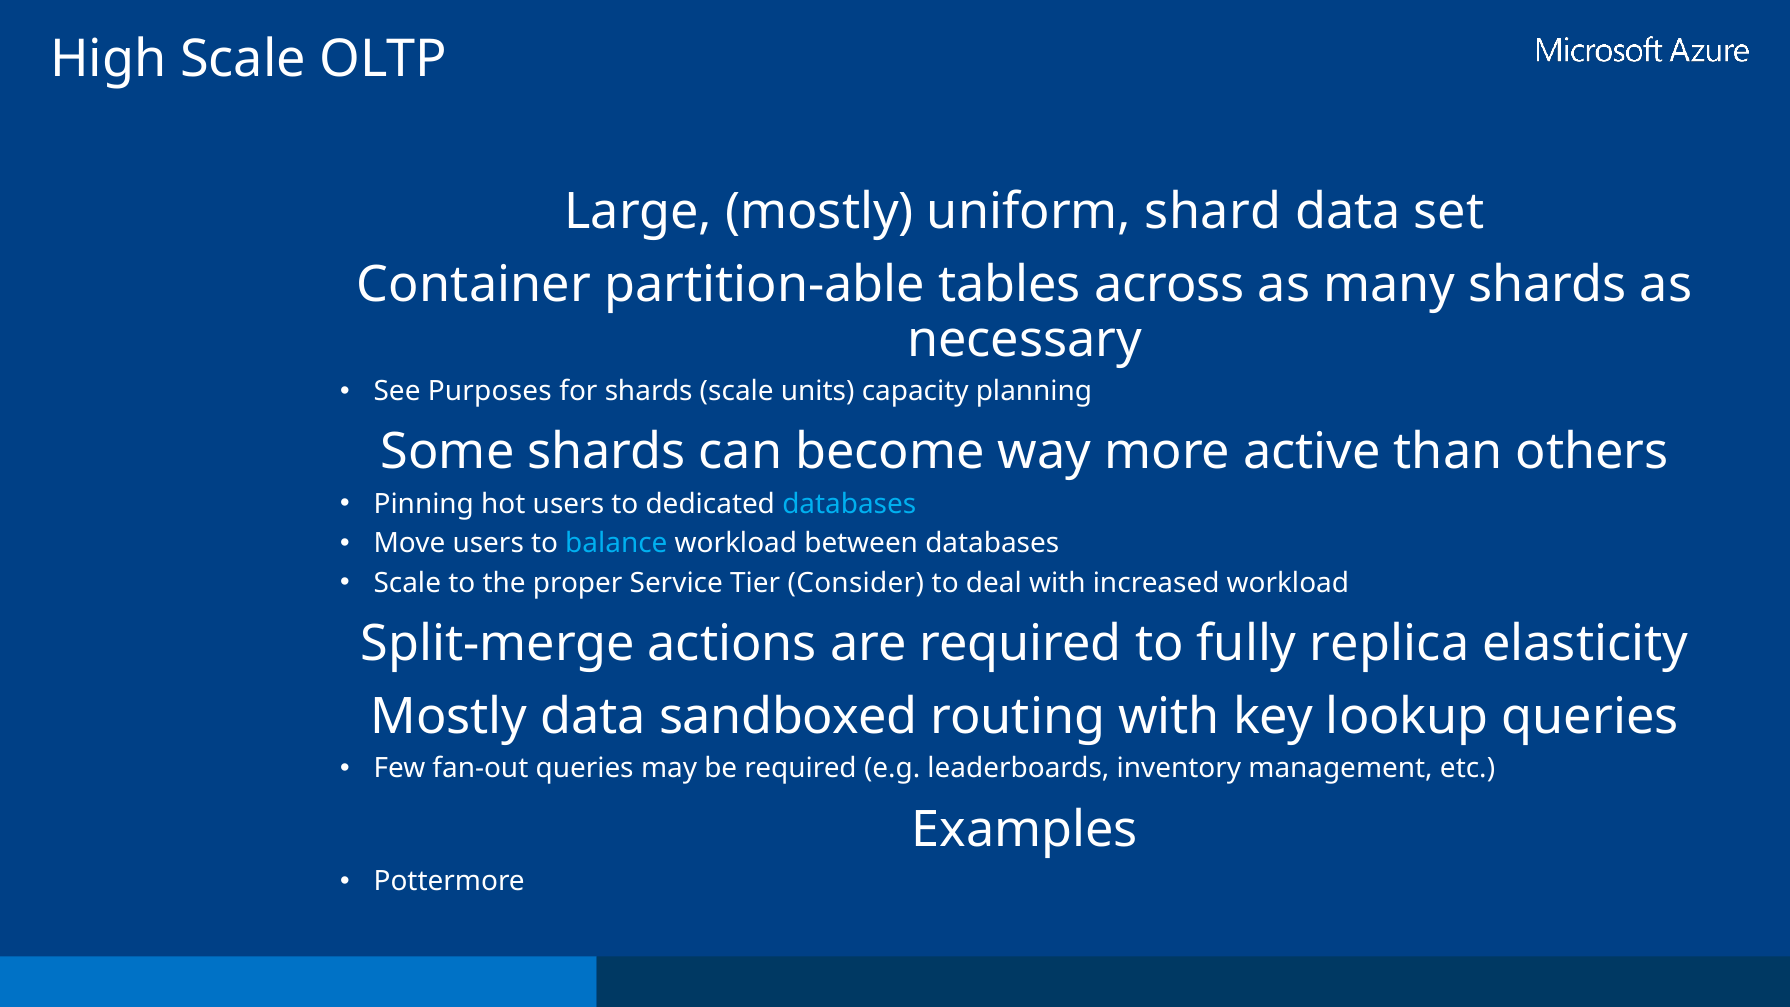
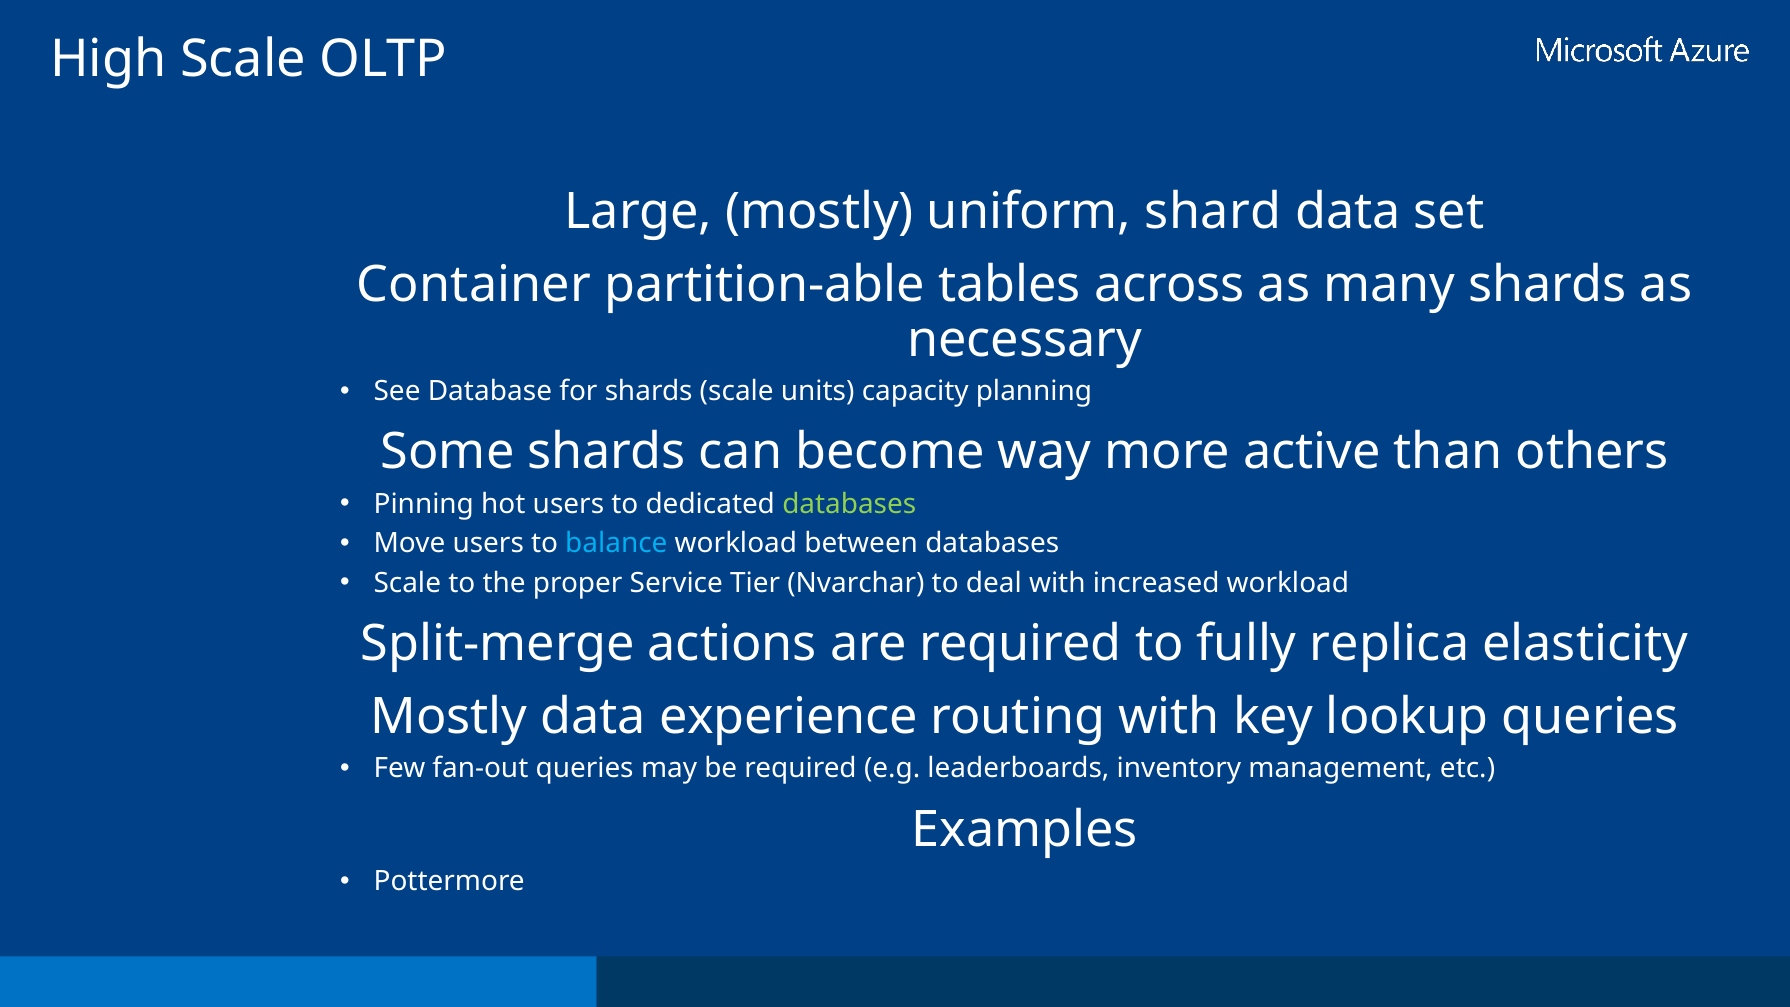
Purposes: Purposes -> Database
databases at (849, 504) colour: light blue -> light green
Consider: Consider -> Nvarchar
sandboxed: sandboxed -> experience
